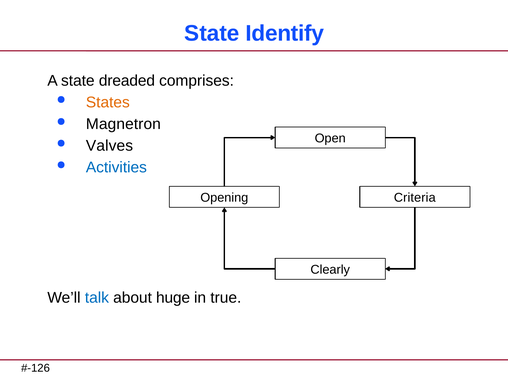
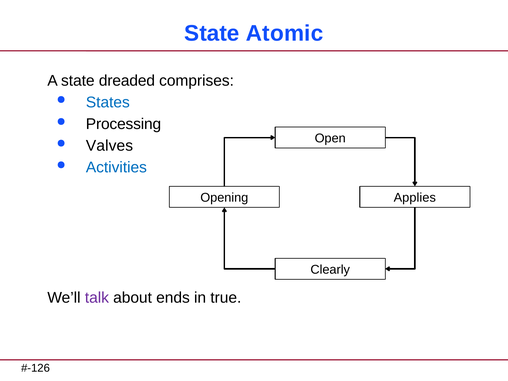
Identify: Identify -> Atomic
States colour: orange -> blue
Magnetron: Magnetron -> Processing
Criteria: Criteria -> Applies
talk colour: blue -> purple
huge: huge -> ends
